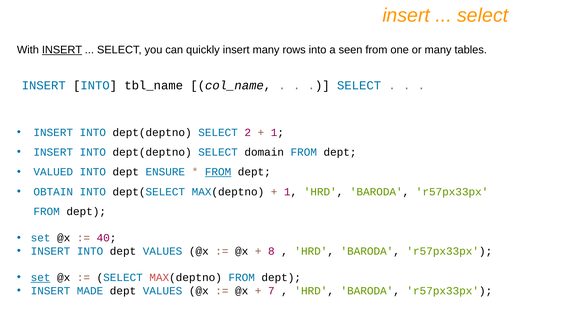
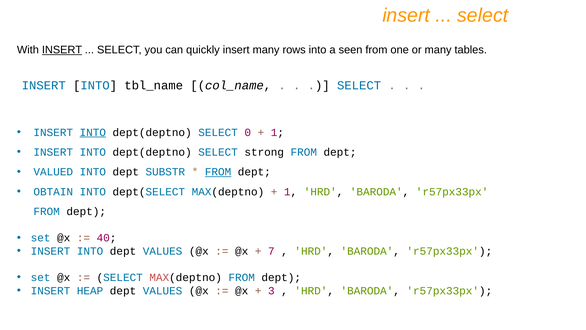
INTO at (93, 132) underline: none -> present
2: 2 -> 0
domain: domain -> strong
ENSURE: ENSURE -> SUBSTR
8: 8 -> 7
set at (41, 277) underline: present -> none
MADE: MADE -> HEAP
7: 7 -> 3
